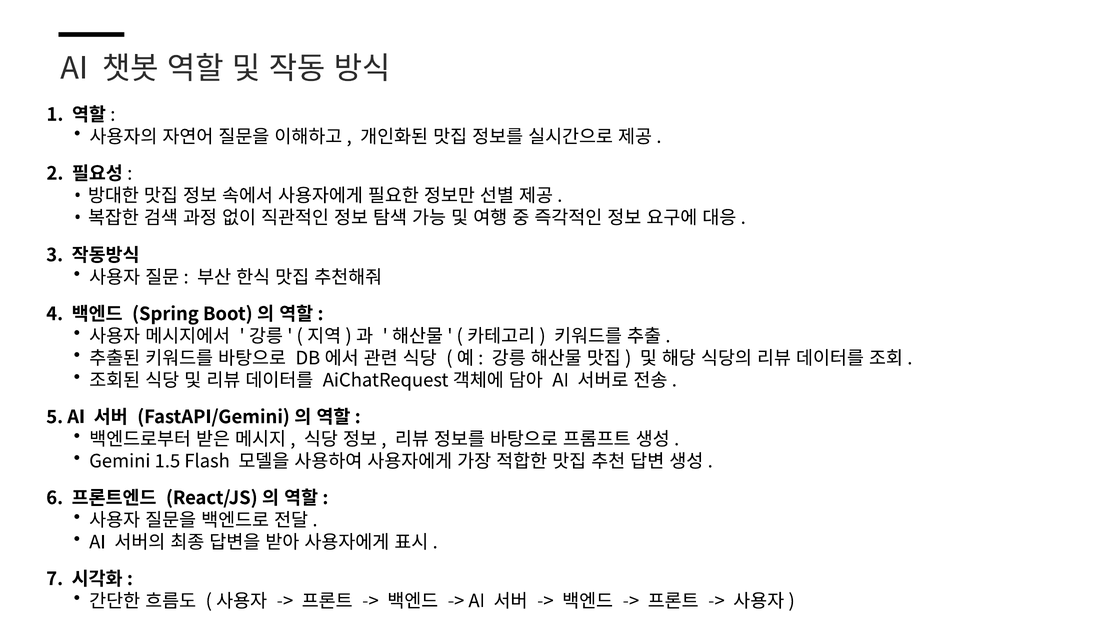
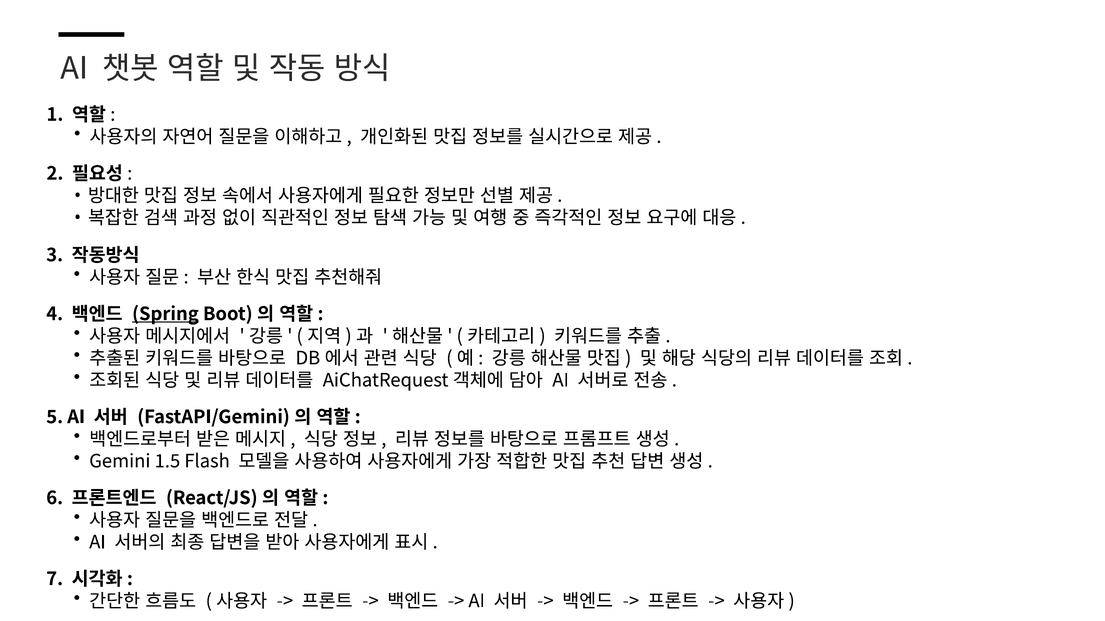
Spring underline: none -> present
